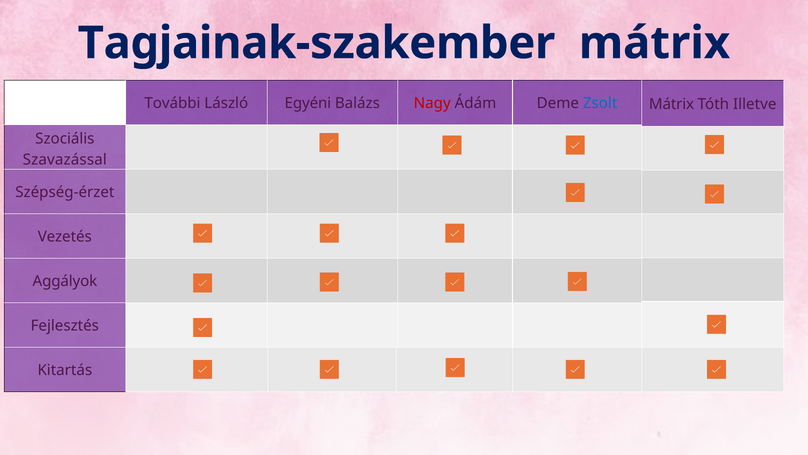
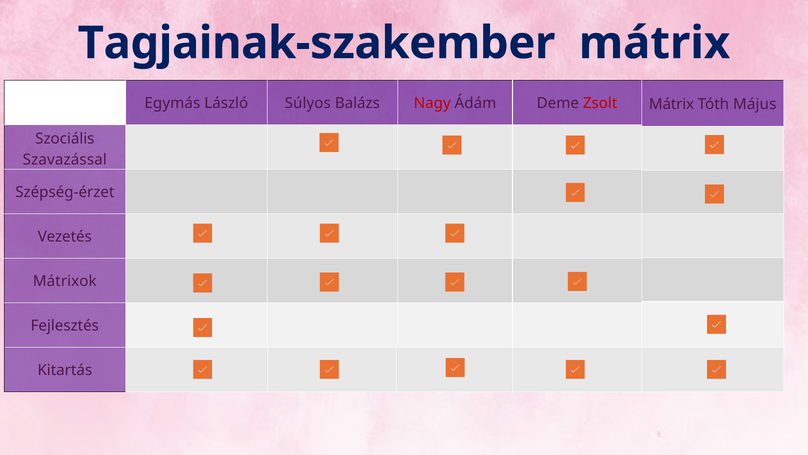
További: További -> Egymás
Egyéni: Egyéni -> Súlyos
Zsolt colour: blue -> red
Illetve: Illetve -> Május
Aggályok: Aggályok -> Mátrixok
